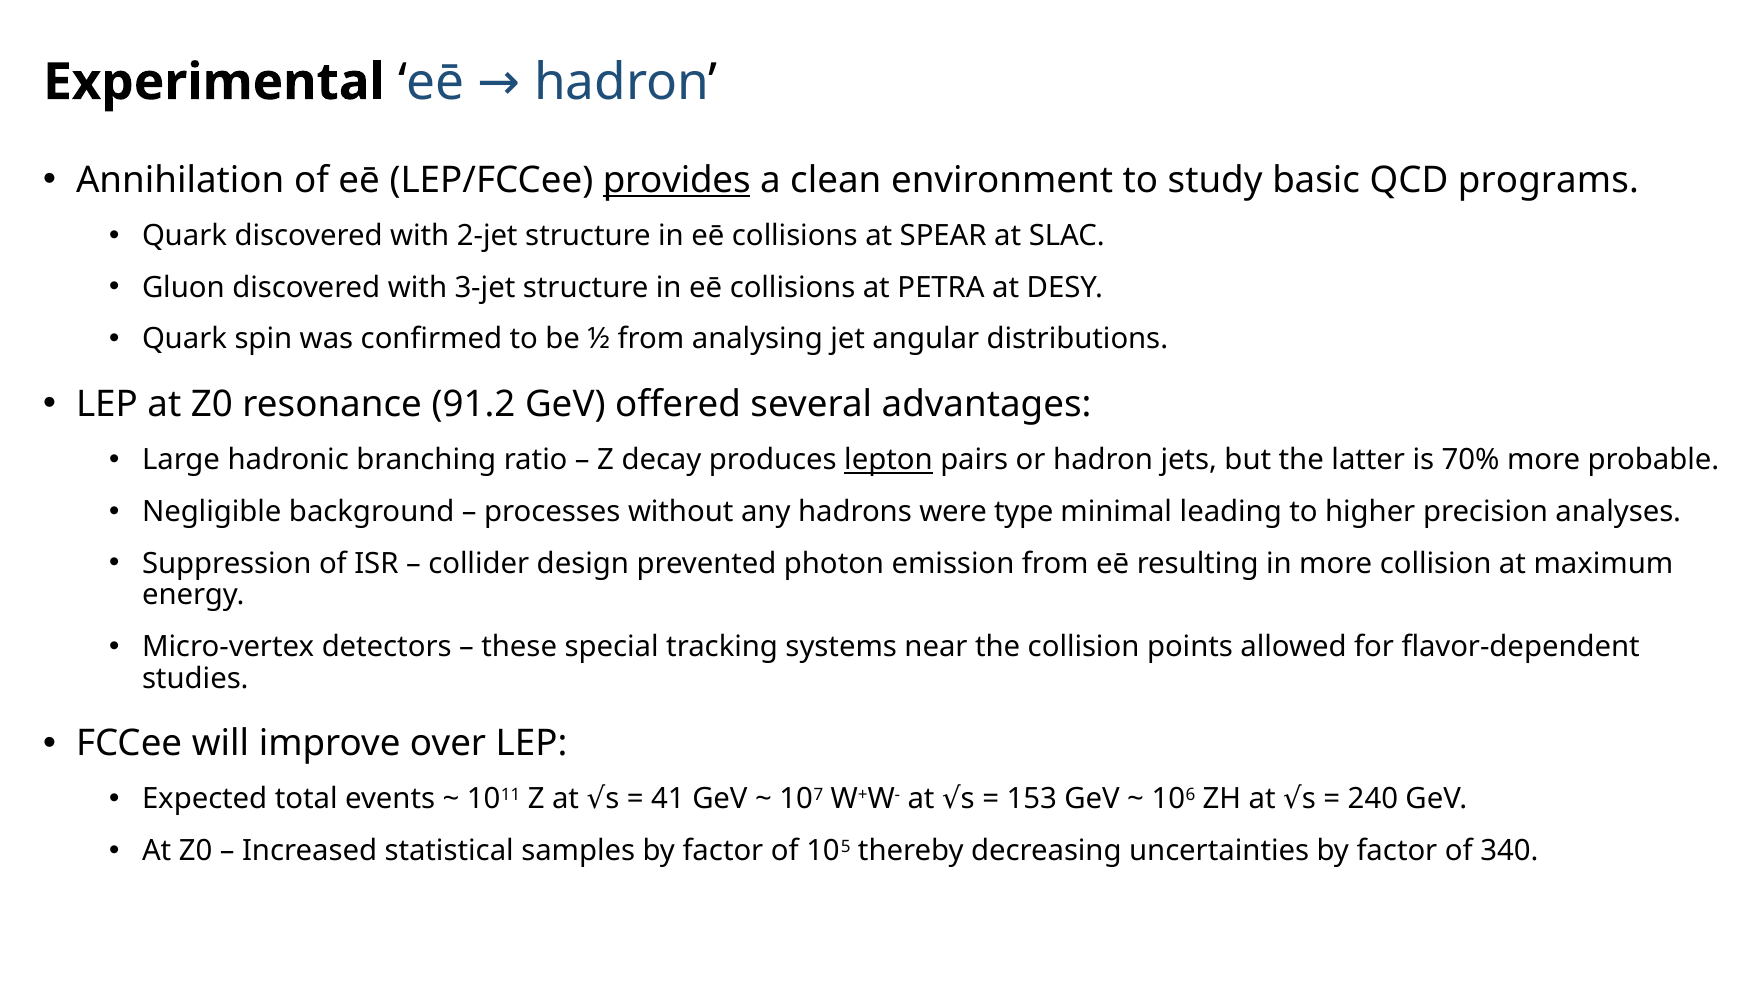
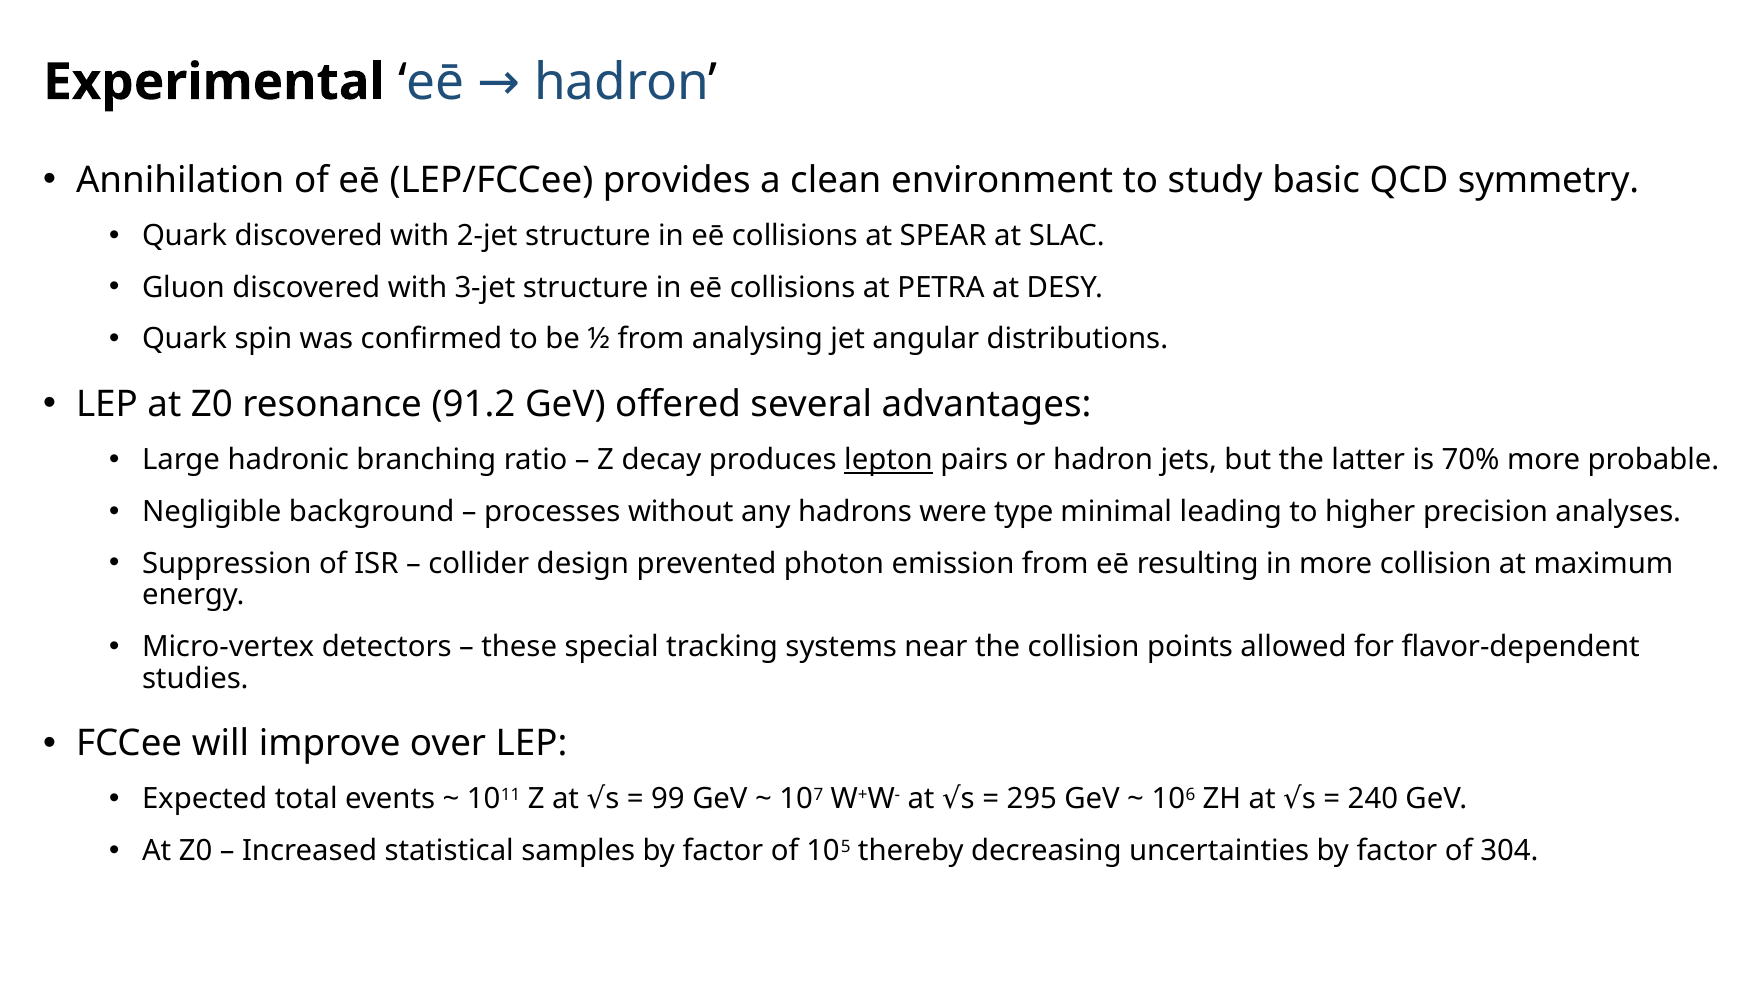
provides underline: present -> none
programs: programs -> symmetry
41: 41 -> 99
153: 153 -> 295
340: 340 -> 304
